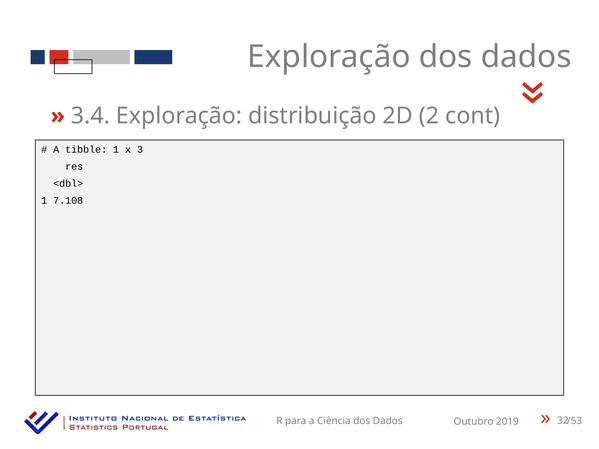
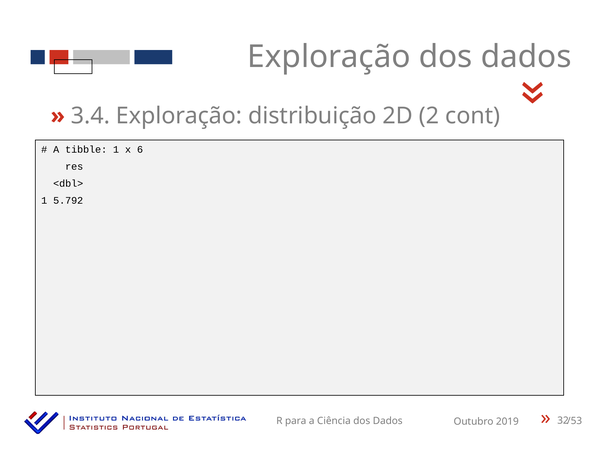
3: 3 -> 6
7.108: 7.108 -> 5.792
